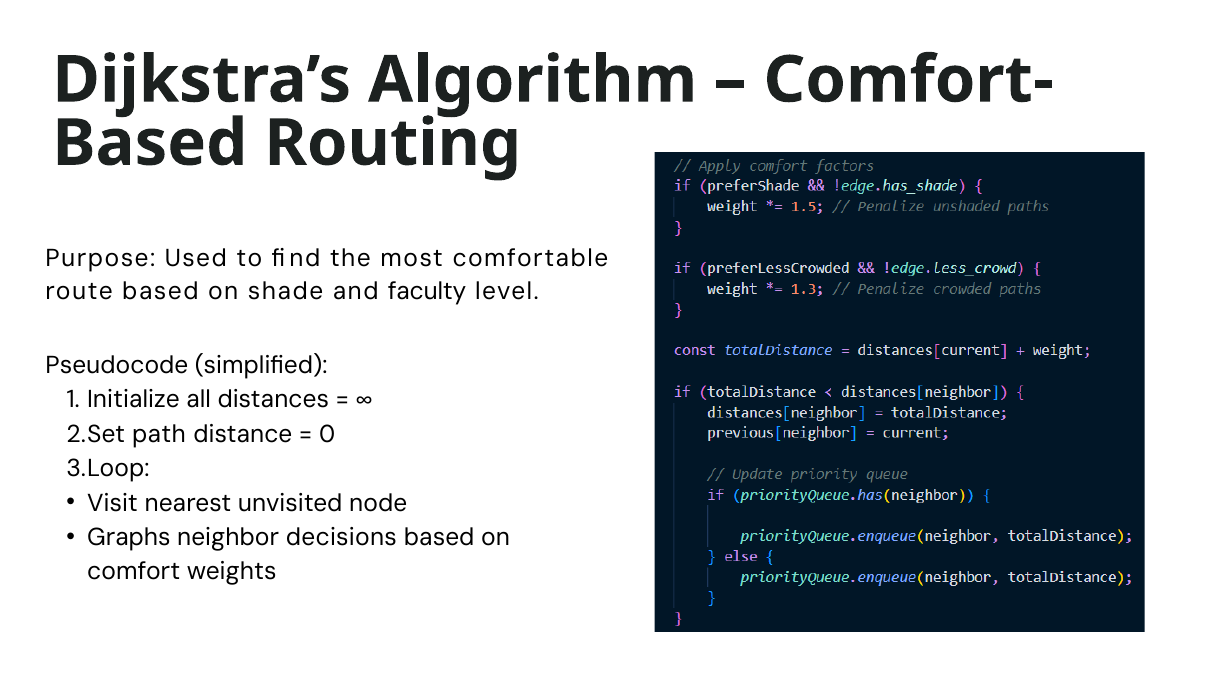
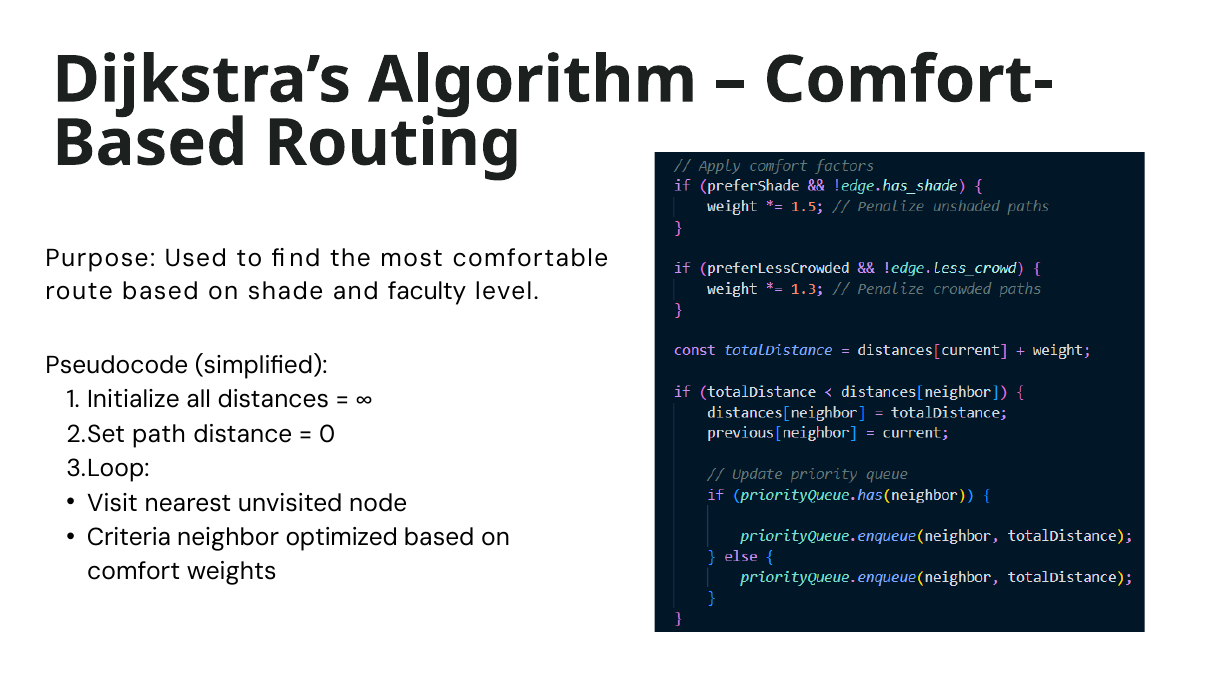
Graphs: Graphs -> Criteria
decisions: decisions -> optimized
